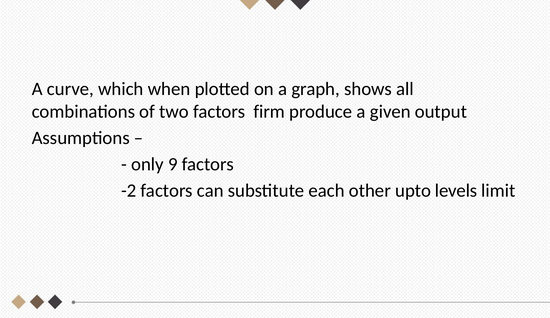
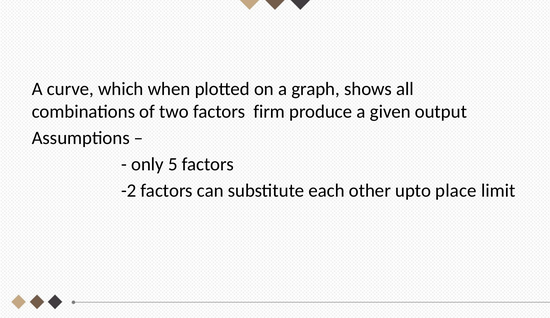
9: 9 -> 5
levels: levels -> place
